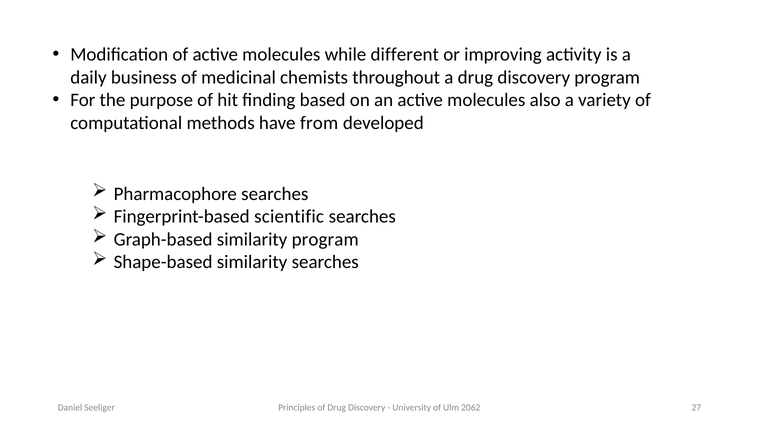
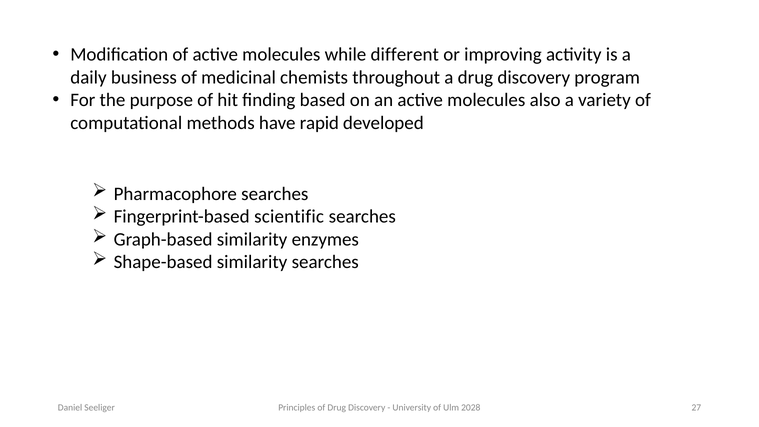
from: from -> rapid
similarity program: program -> enzymes
2062: 2062 -> 2028
